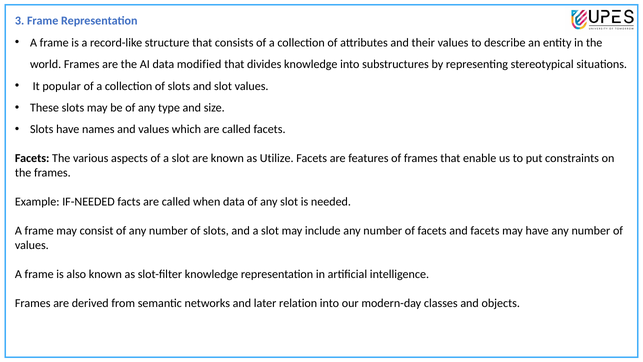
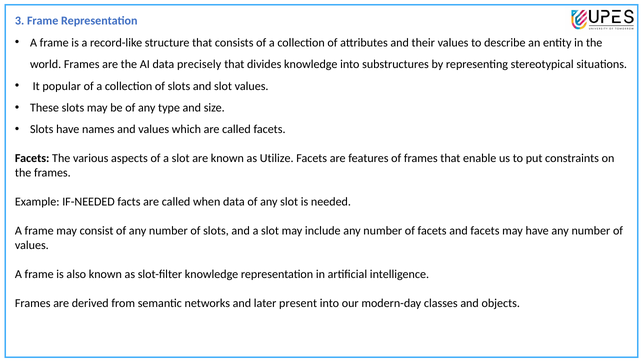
modified: modified -> precisely
relation: relation -> present
